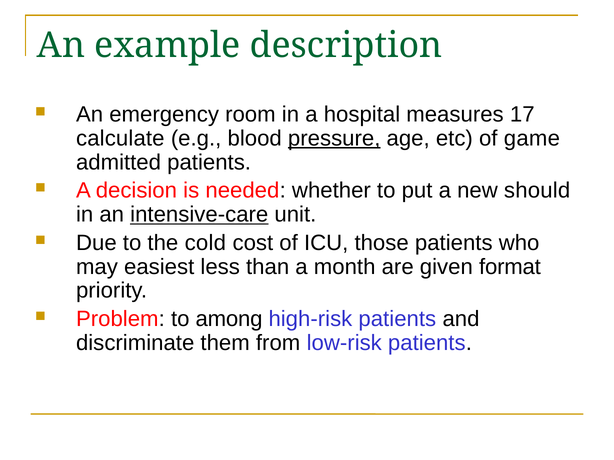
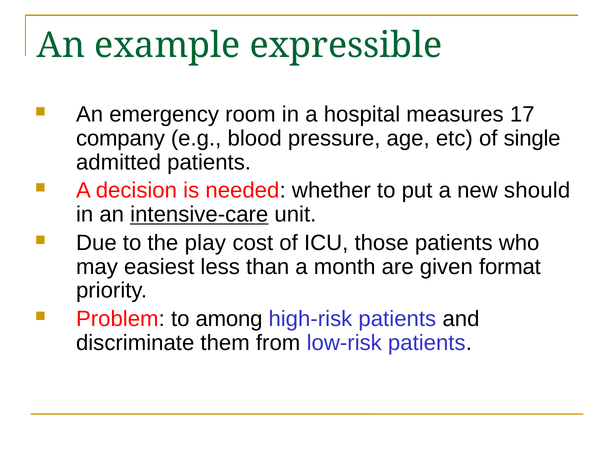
description: description -> expressible
calculate: calculate -> company
pressure underline: present -> none
game: game -> single
cold: cold -> play
